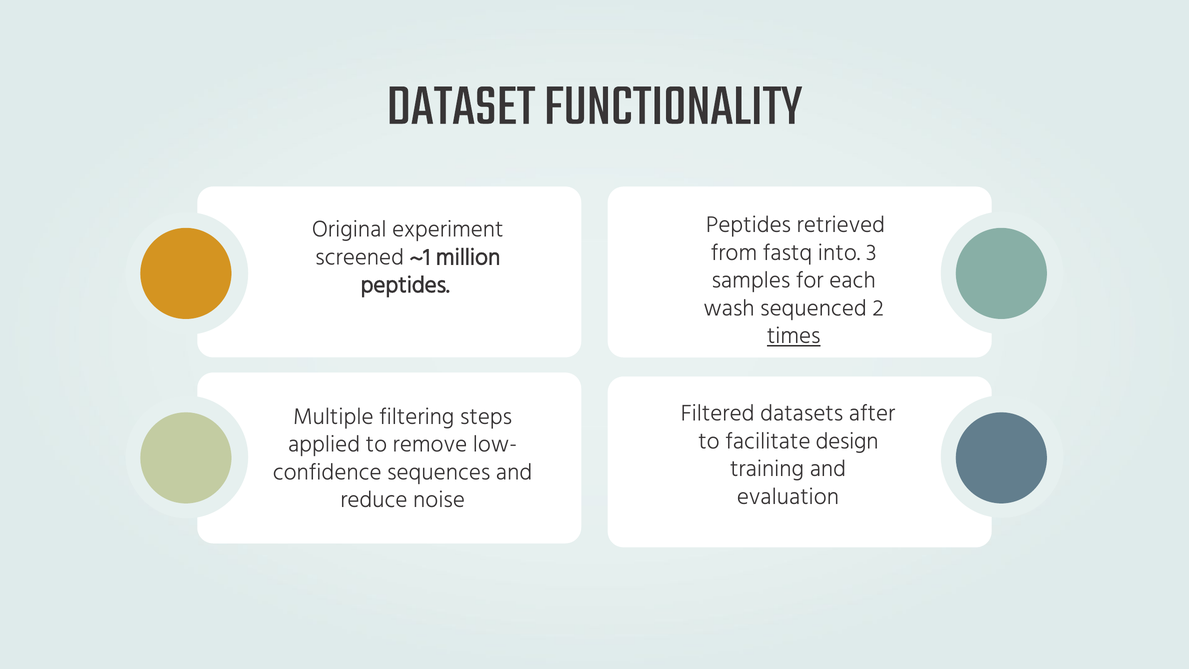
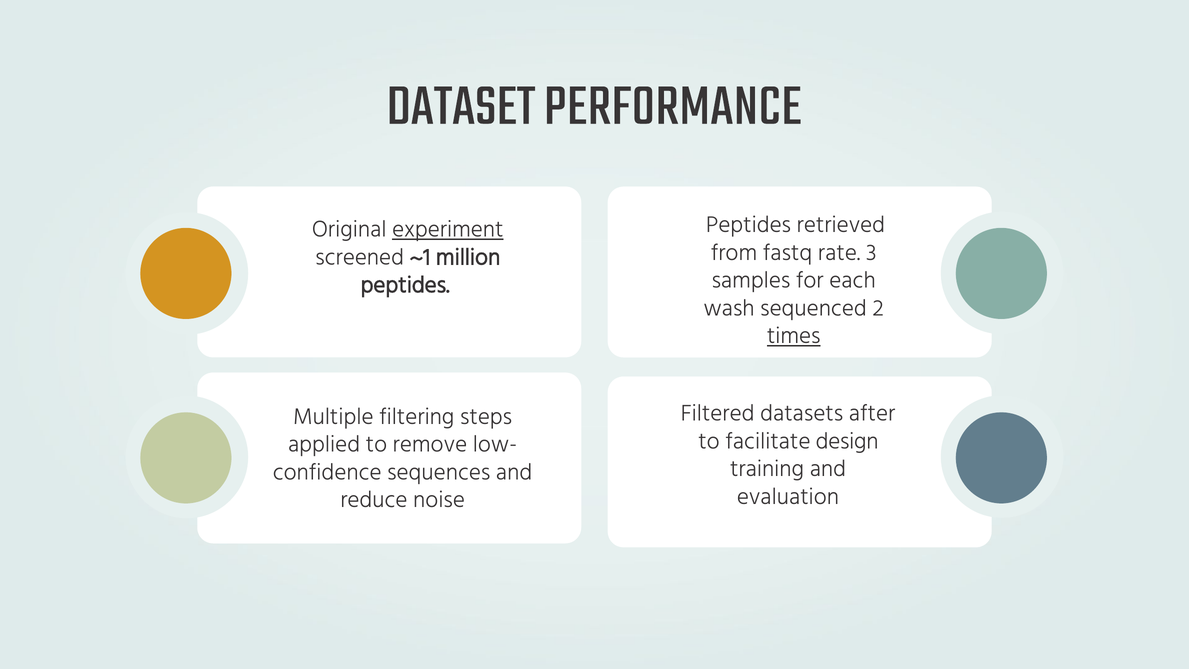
FUNCTIONALITY: FUNCTIONALITY -> PERFORMANCE
experiment underline: none -> present
into: into -> rate
